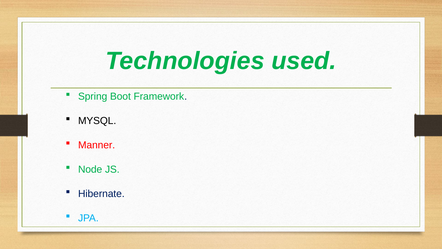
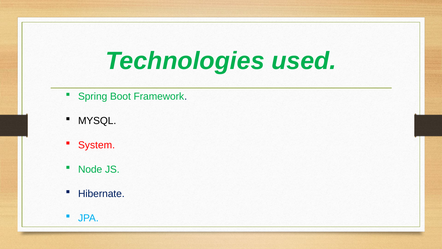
Manner: Manner -> System
